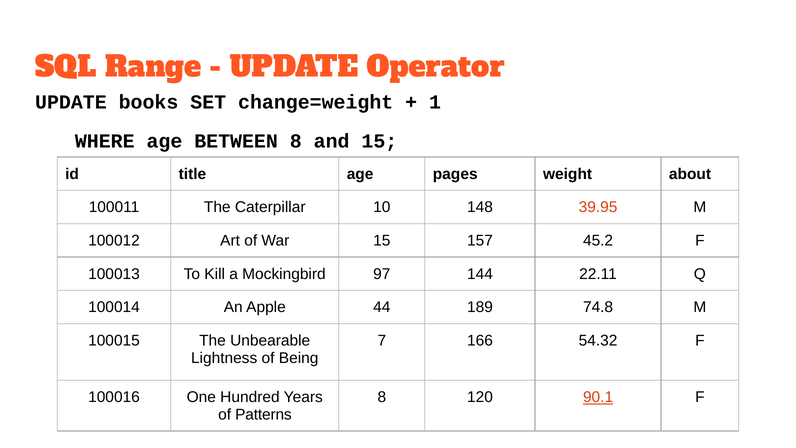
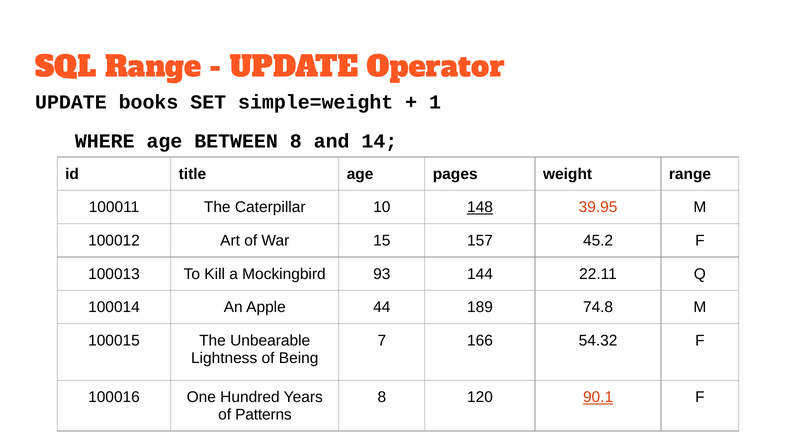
change=weight: change=weight -> simple=weight
and 15: 15 -> 14
weight about: about -> range
148 underline: none -> present
97: 97 -> 93
